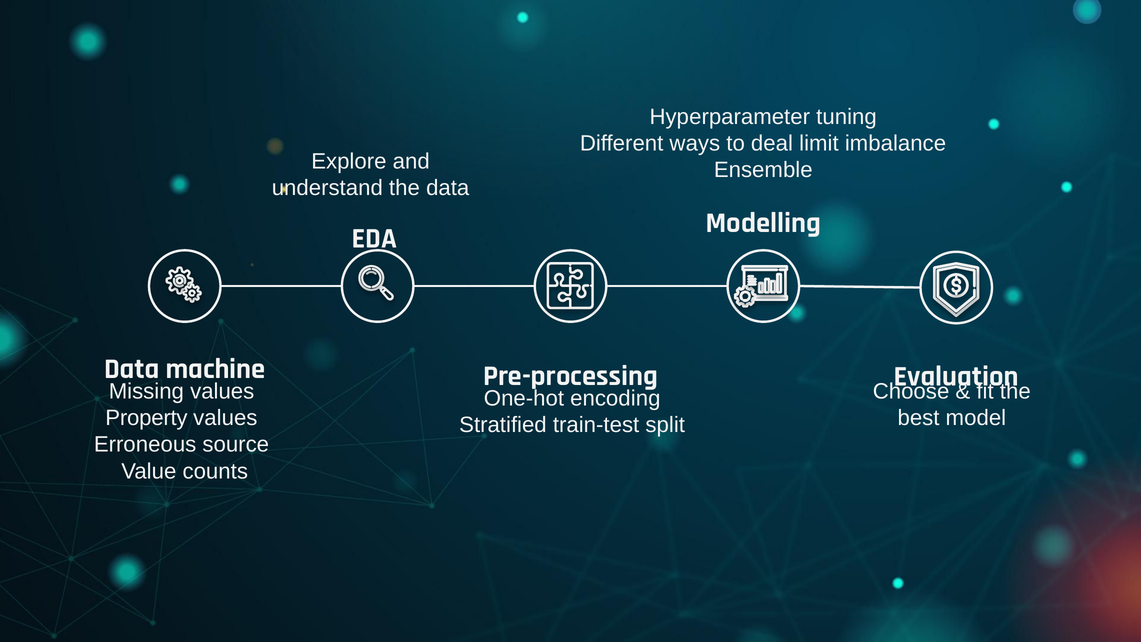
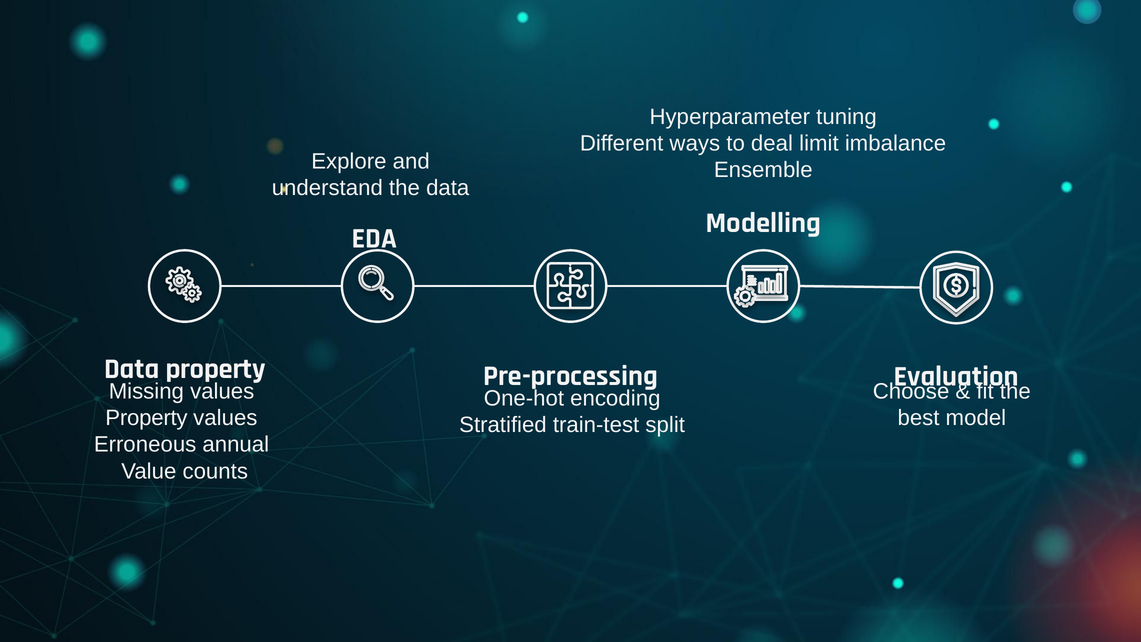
Data machine: machine -> property
source: source -> annual
